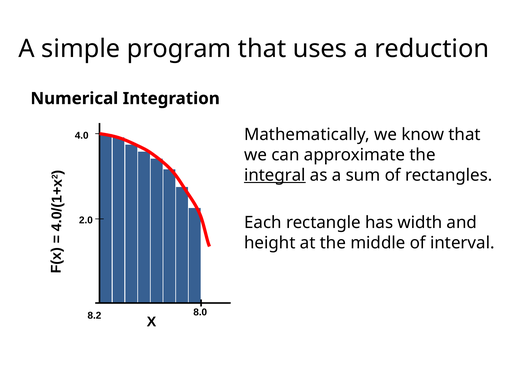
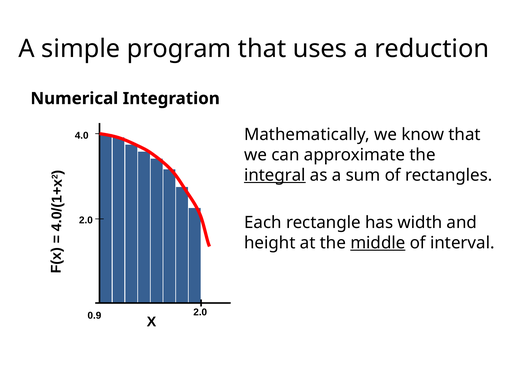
middle underline: none -> present
8.0 at (200, 312): 8.0 -> 2.0
8.2: 8.2 -> 0.9
